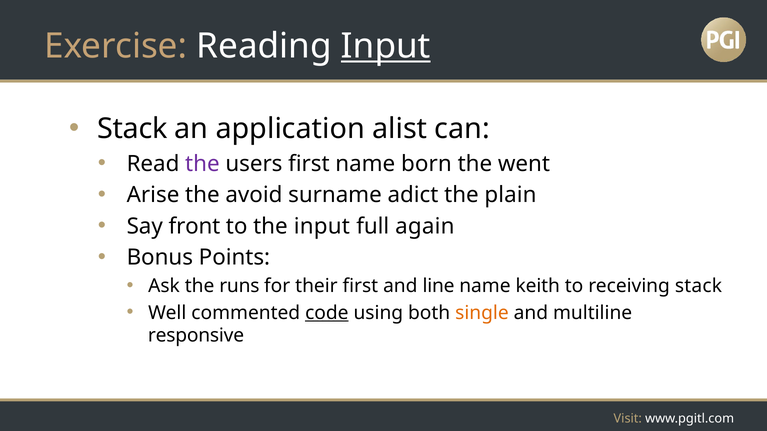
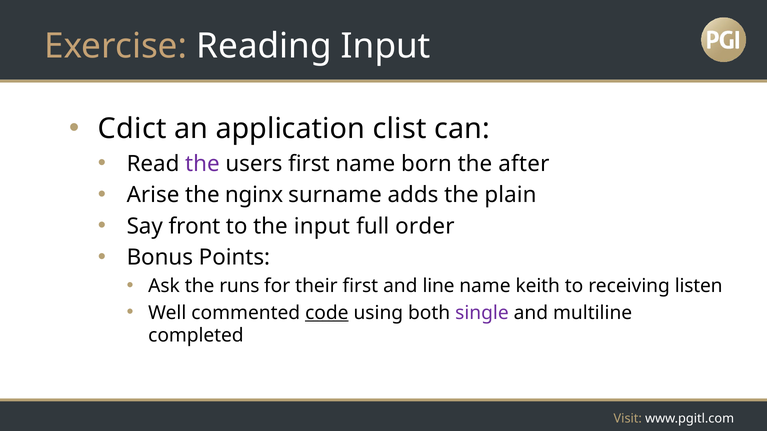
Input at (386, 46) underline: present -> none
Stack at (133, 129): Stack -> Cdict
alist: alist -> clist
went: went -> after
avoid: avoid -> nginx
adict: adict -> adds
again: again -> order
receiving stack: stack -> listen
single colour: orange -> purple
responsive: responsive -> completed
